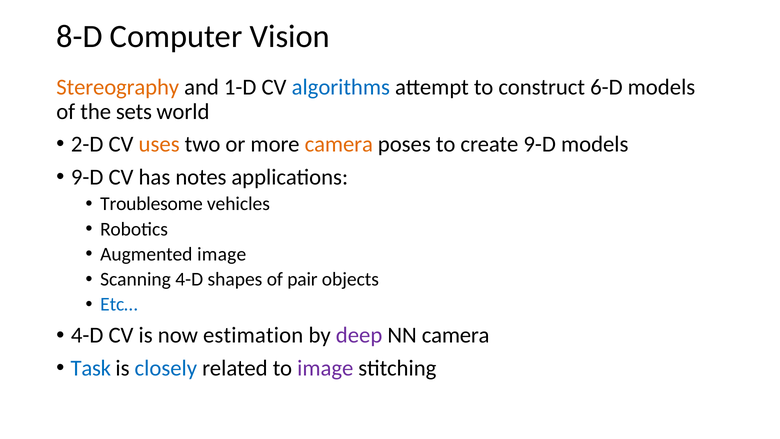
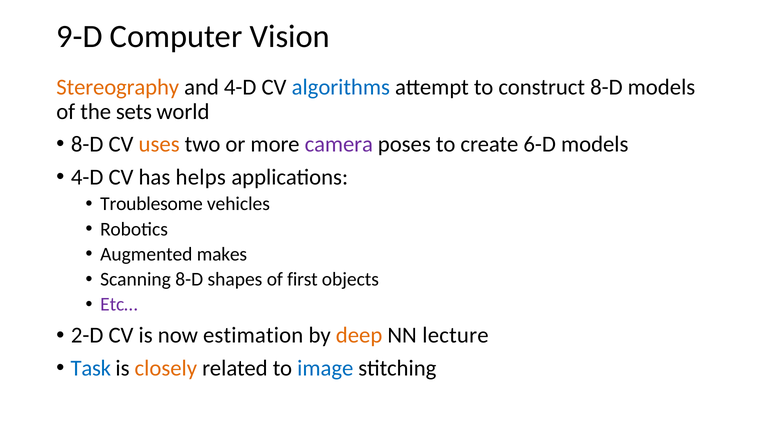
8-D: 8-D -> 9-D
and 1-D: 1-D -> 4-D
construct 6-D: 6-D -> 8-D
2-D at (87, 144): 2-D -> 8-D
camera at (339, 144) colour: orange -> purple
create 9-D: 9-D -> 6-D
9-D at (87, 177): 9-D -> 4-D
notes: notes -> helps
Augmented image: image -> makes
Scanning 4-D: 4-D -> 8-D
pair: pair -> first
Etc… colour: blue -> purple
4-D at (87, 335): 4-D -> 2-D
deep colour: purple -> orange
NN camera: camera -> lecture
closely colour: blue -> orange
image at (325, 368) colour: purple -> blue
